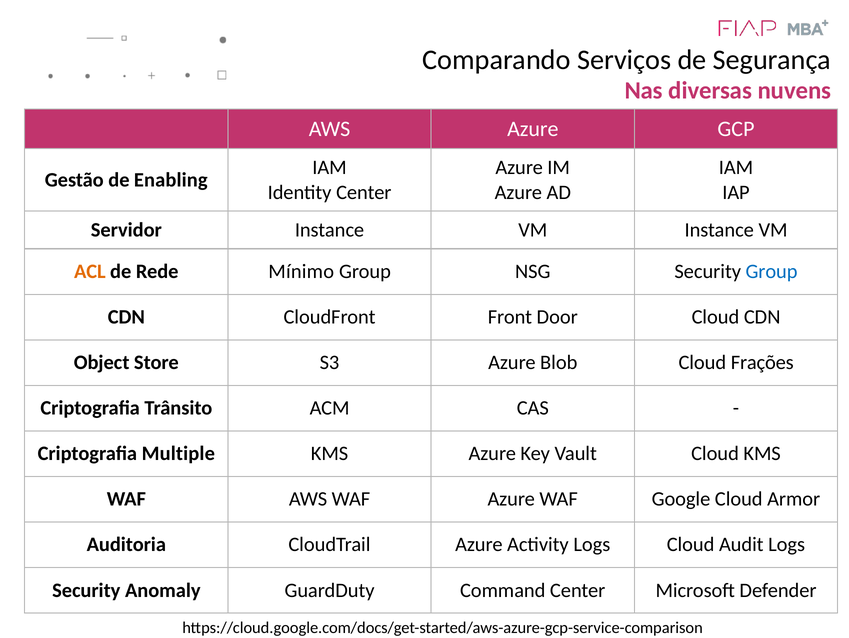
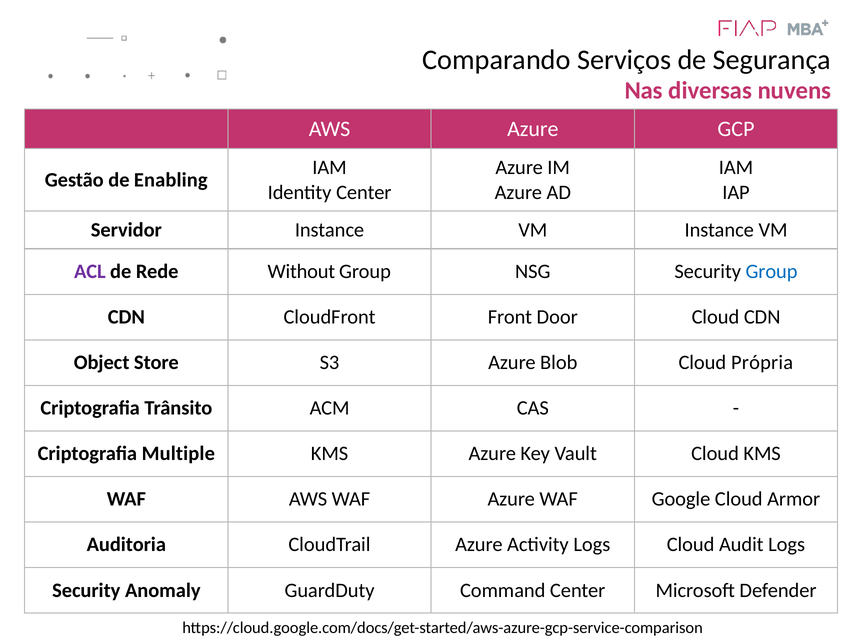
ACL colour: orange -> purple
Mínimo: Mínimo -> Without
Frações: Frações -> Própria
